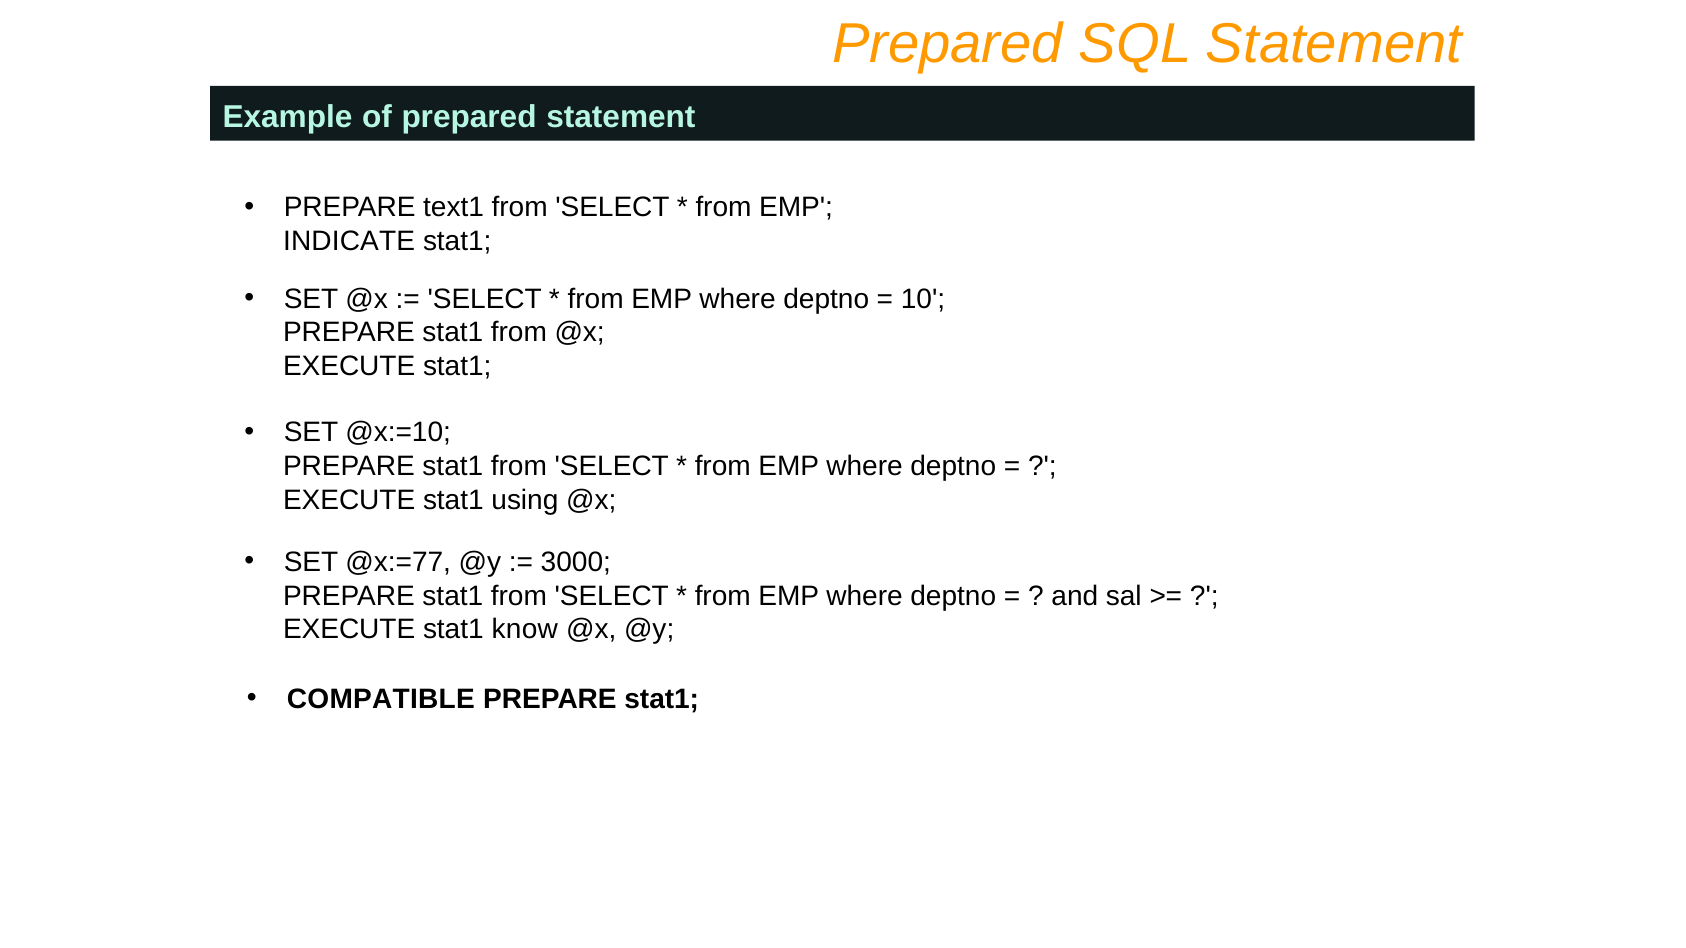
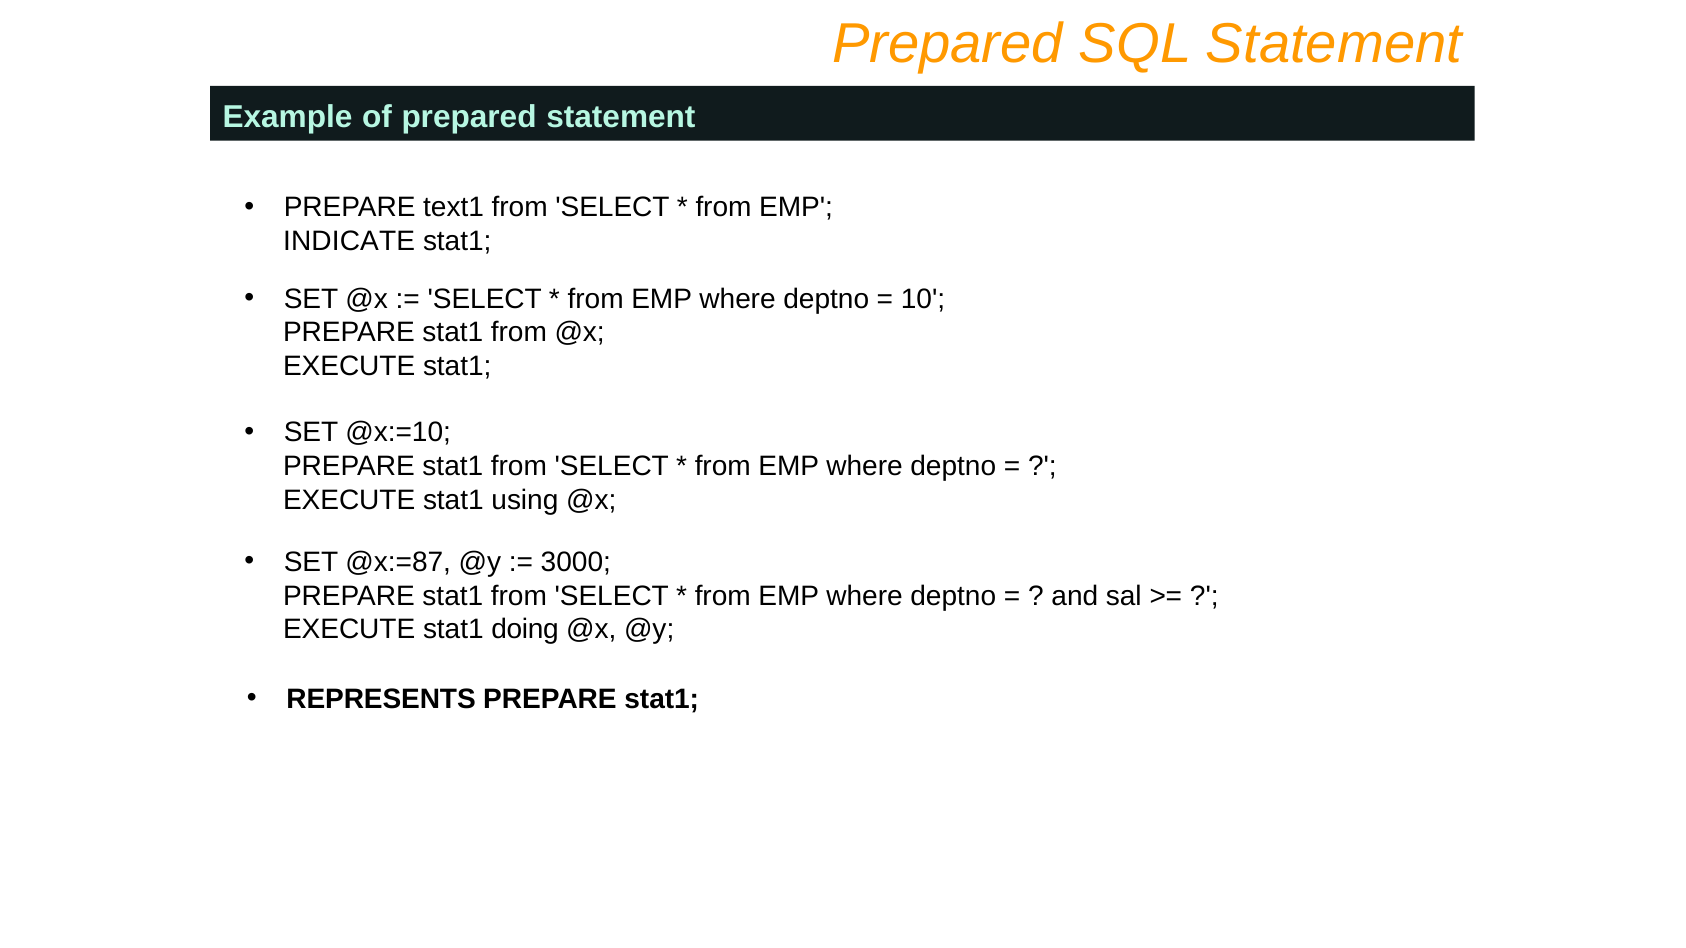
@x:=77: @x:=77 -> @x:=87
know: know -> doing
COMPATIBLE: COMPATIBLE -> REPRESENTS
